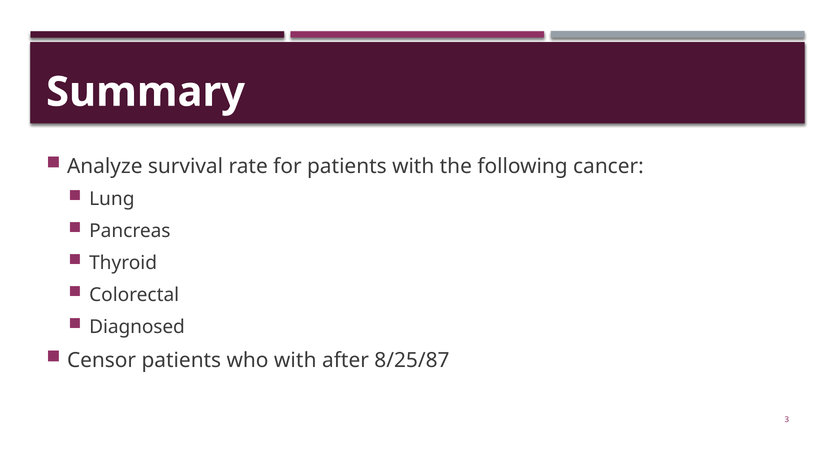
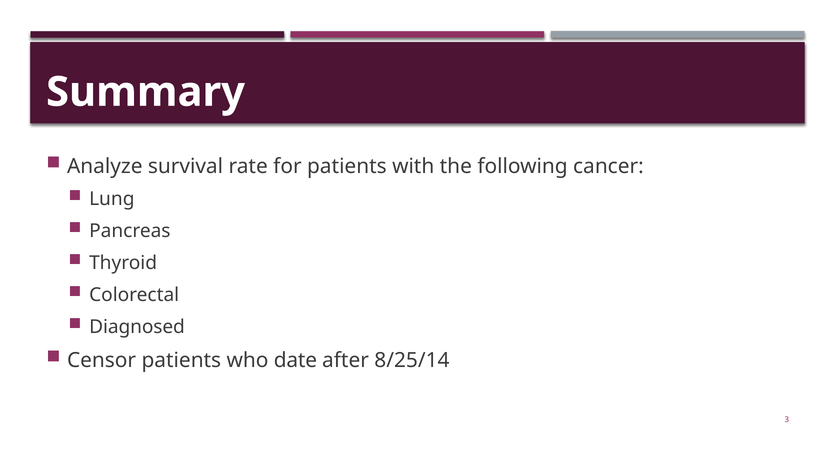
who with: with -> date
8/25/87: 8/25/87 -> 8/25/14
